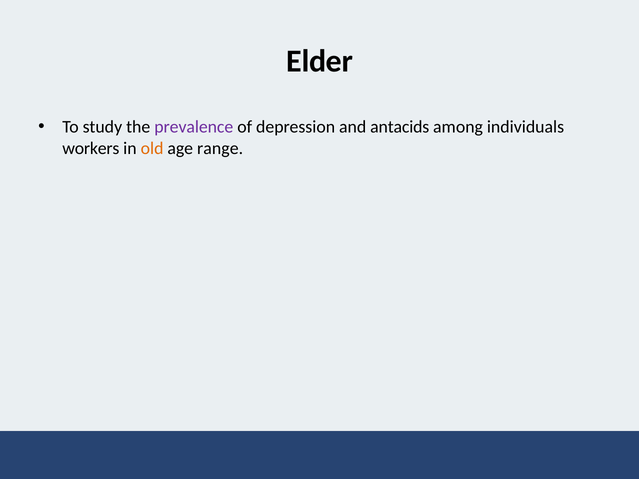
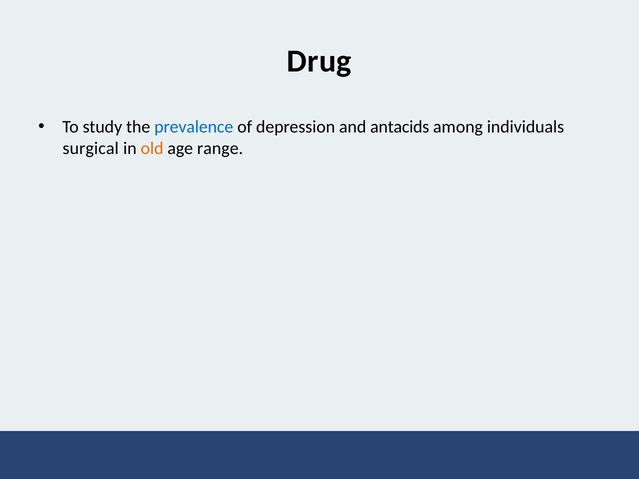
Elder: Elder -> Drug
prevalence colour: purple -> blue
workers: workers -> surgical
